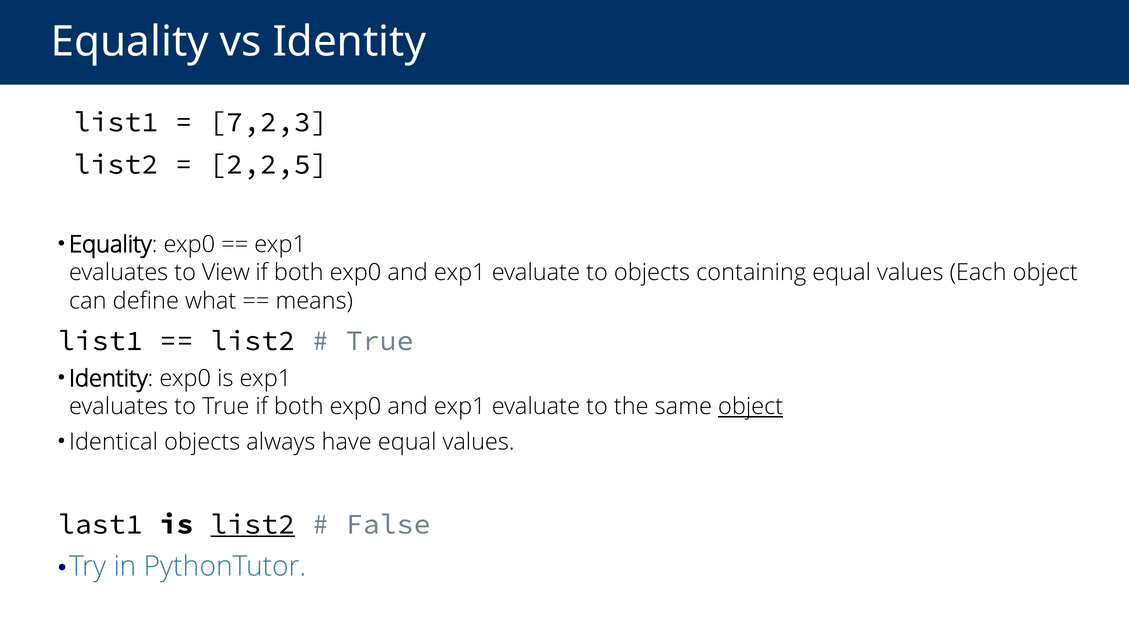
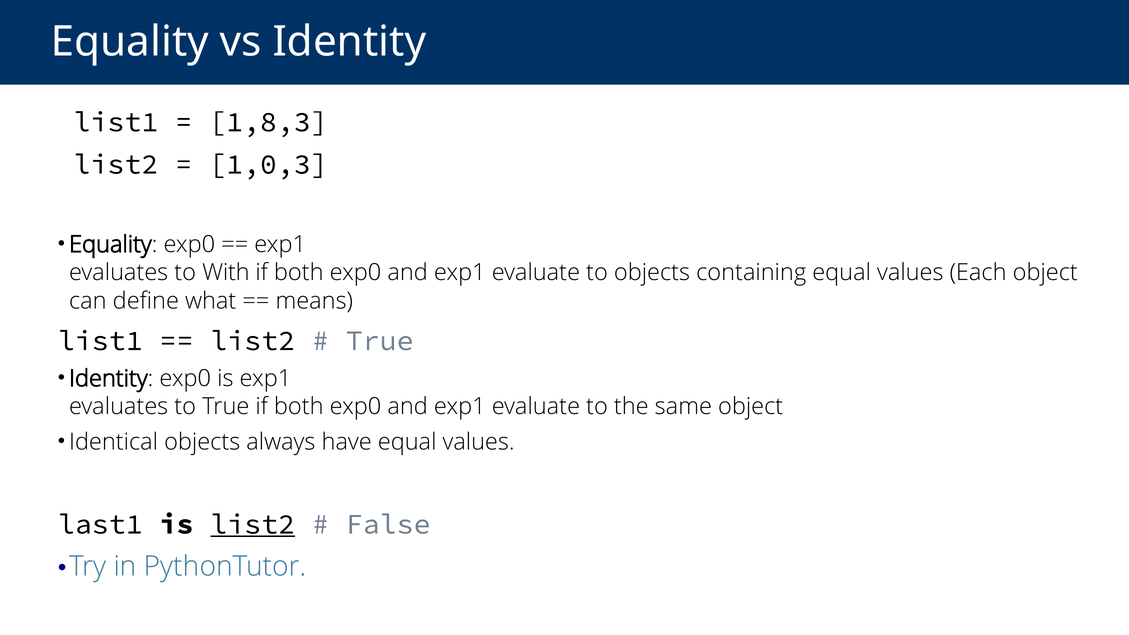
7,2,3: 7,2,3 -> 1,8,3
2,2,5: 2,2,5 -> 1,0,3
View: View -> With
object at (751, 407) underline: present -> none
